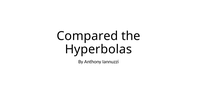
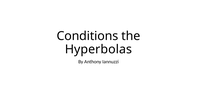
Compared: Compared -> Conditions
